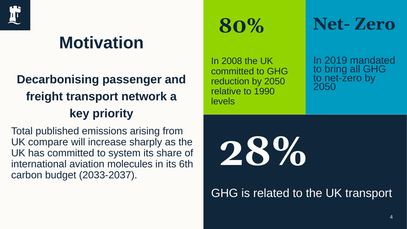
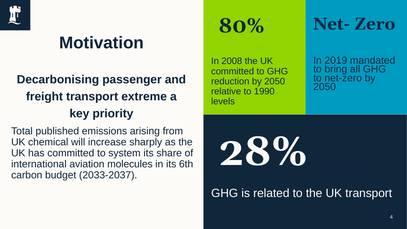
network: network -> extreme
compare: compare -> chemical
